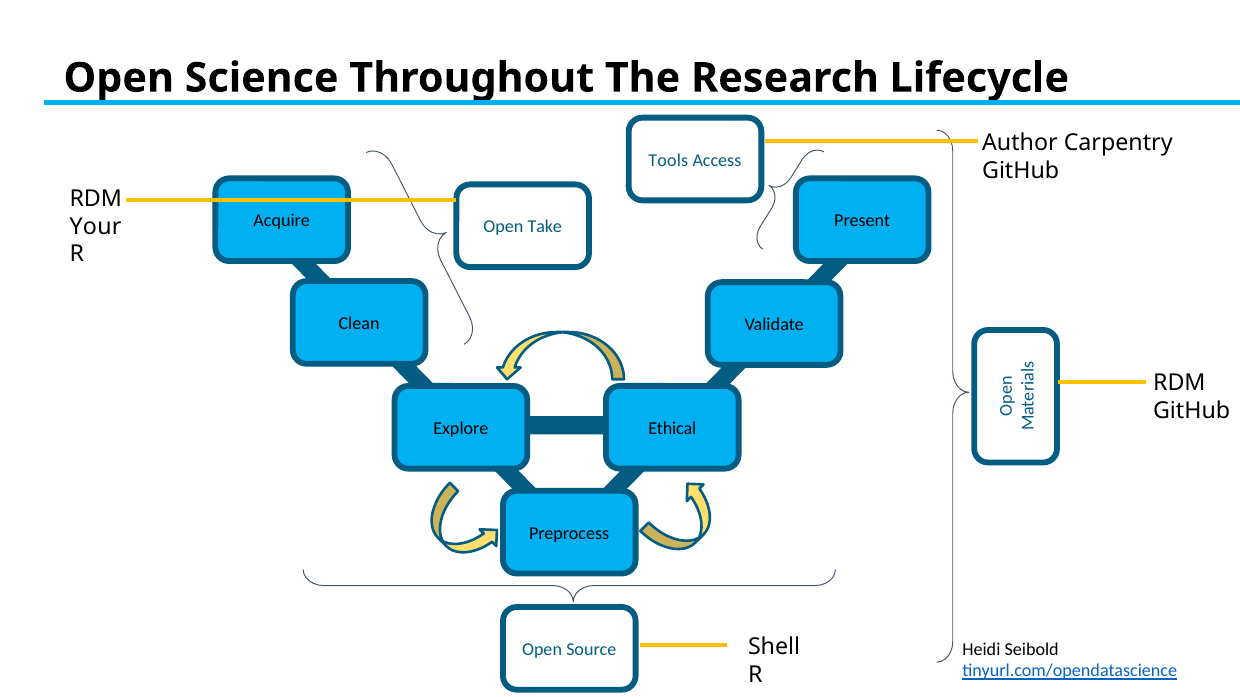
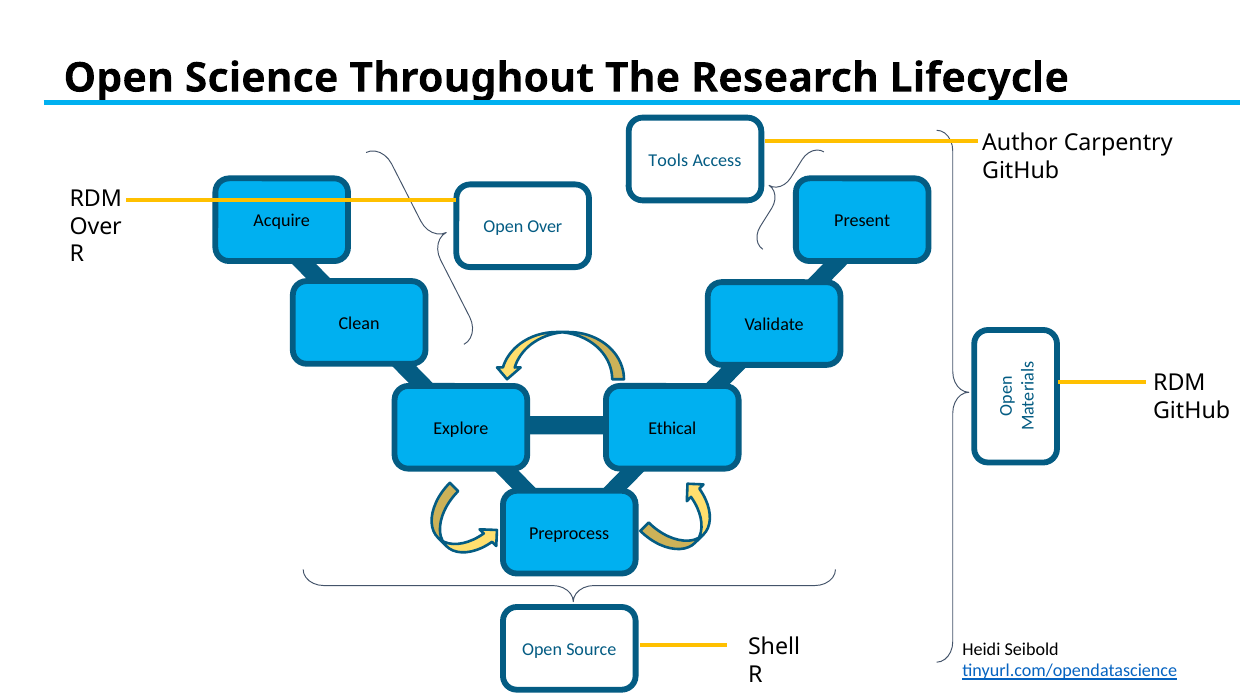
Open Take: Take -> Over
Your at (96, 227): Your -> Over
